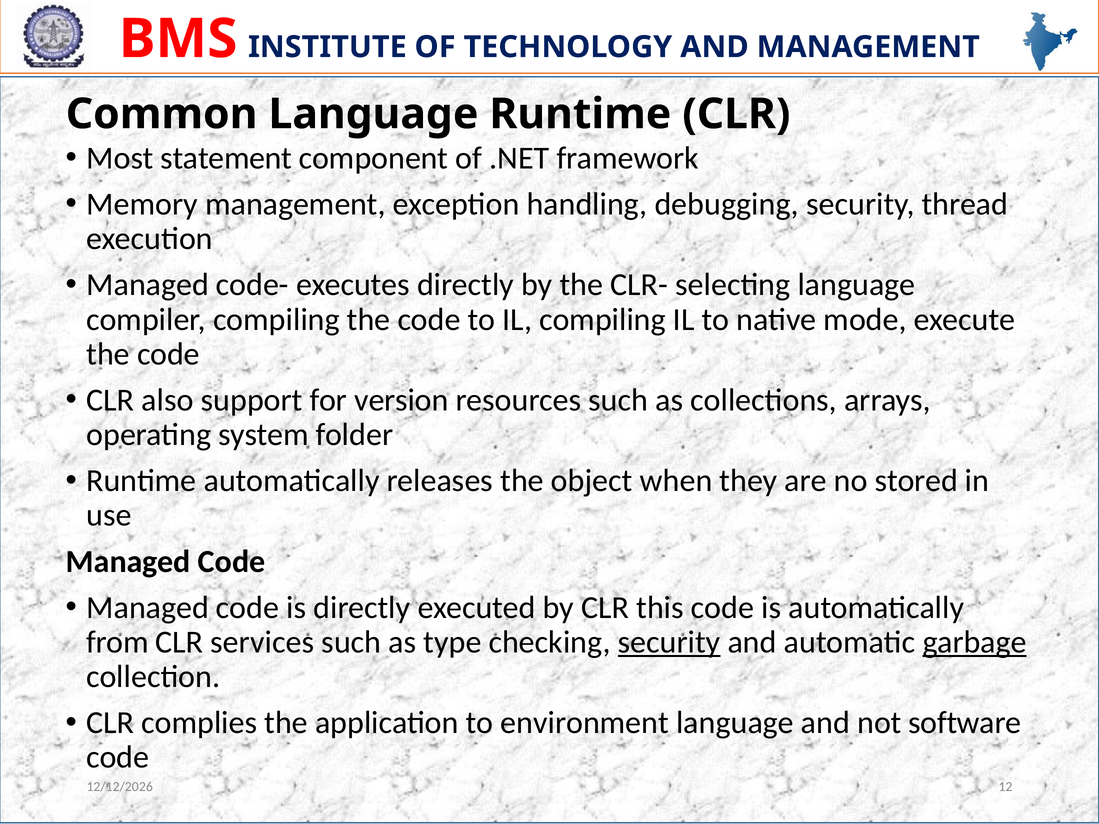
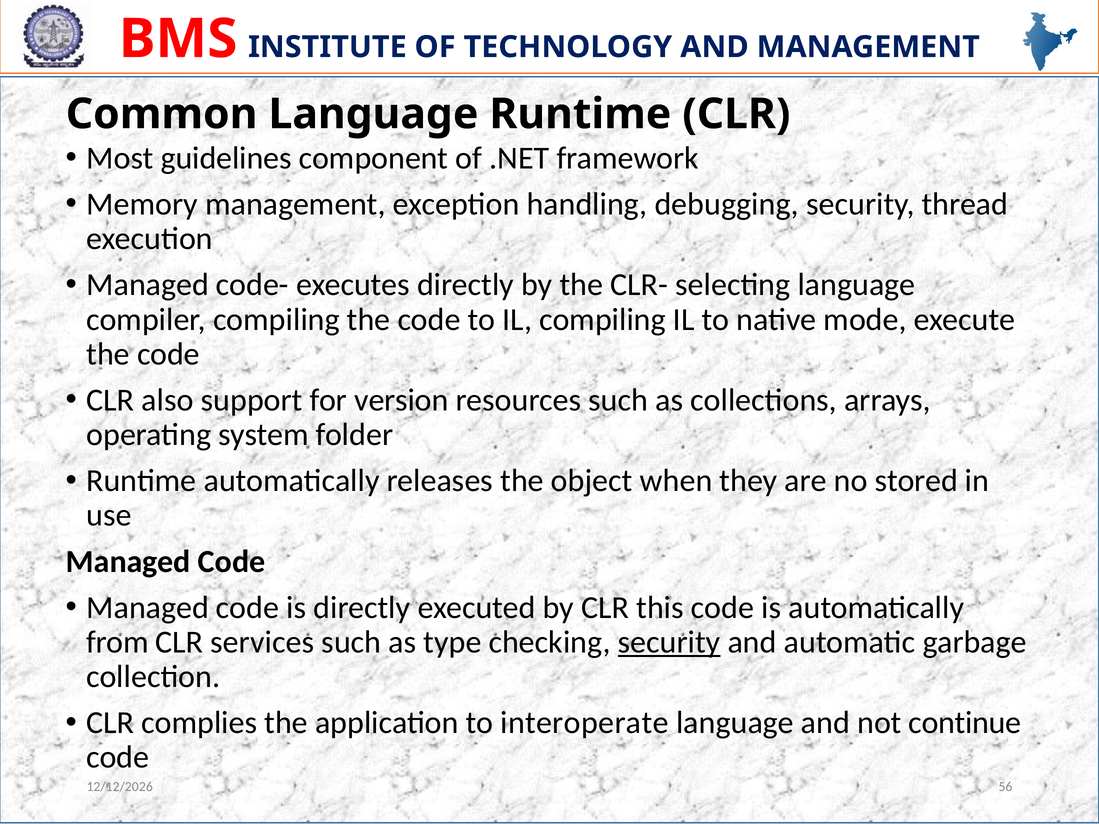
statement: statement -> guidelines
garbage underline: present -> none
environment: environment -> interoperate
software: software -> continue
12: 12 -> 56
